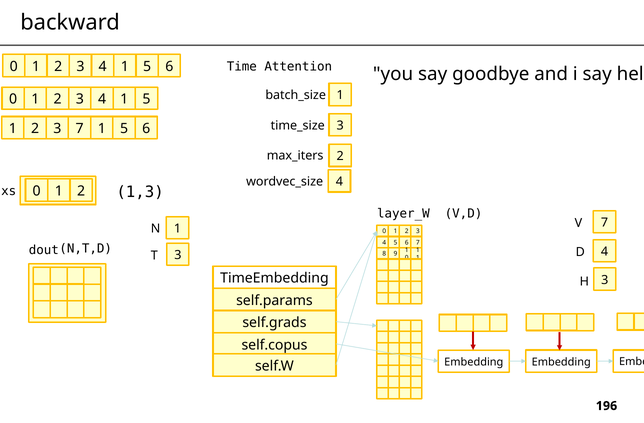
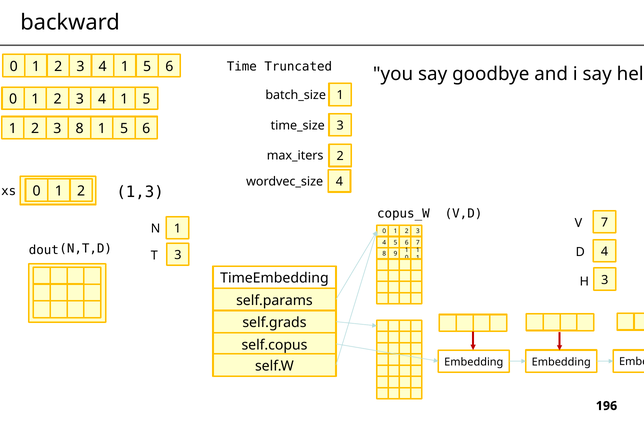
Attention: Attention -> Truncated
3 7: 7 -> 8
layer_W: layer_W -> copus_W
